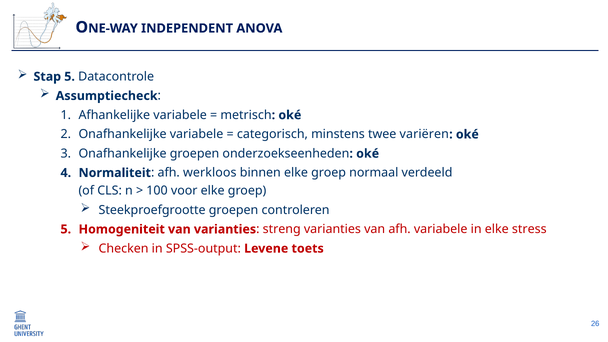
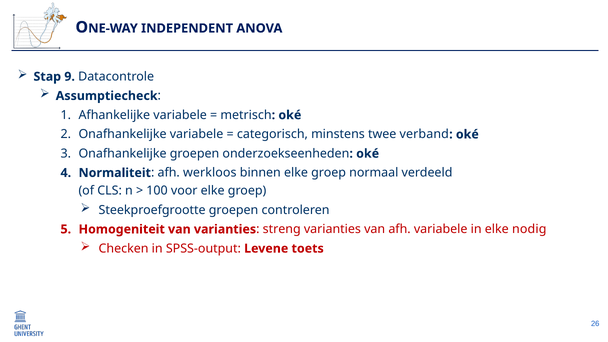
Stap 5: 5 -> 9
variëren: variëren -> verband
stress: stress -> nodig
